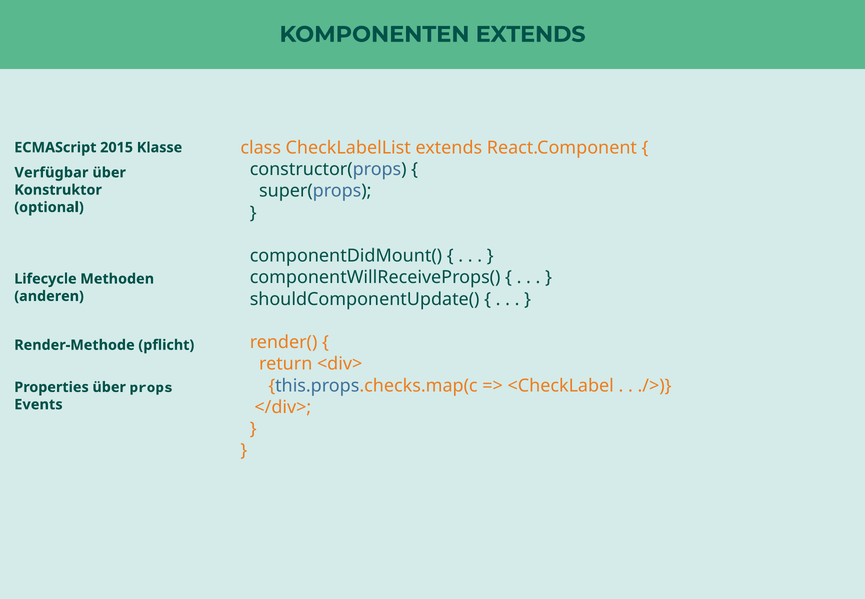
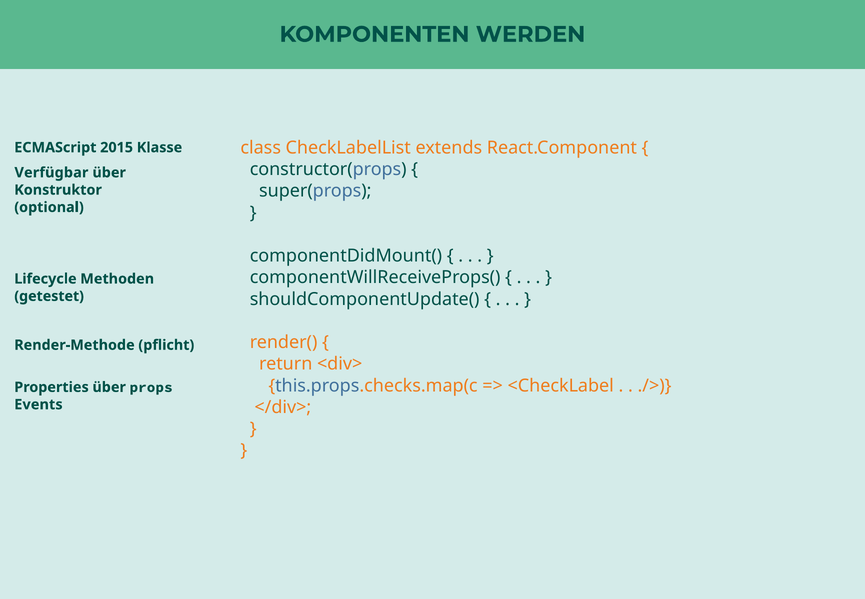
KOMPONENTEN EXTENDS: EXTENDS -> WERDEN
anderen: anderen -> getestet
